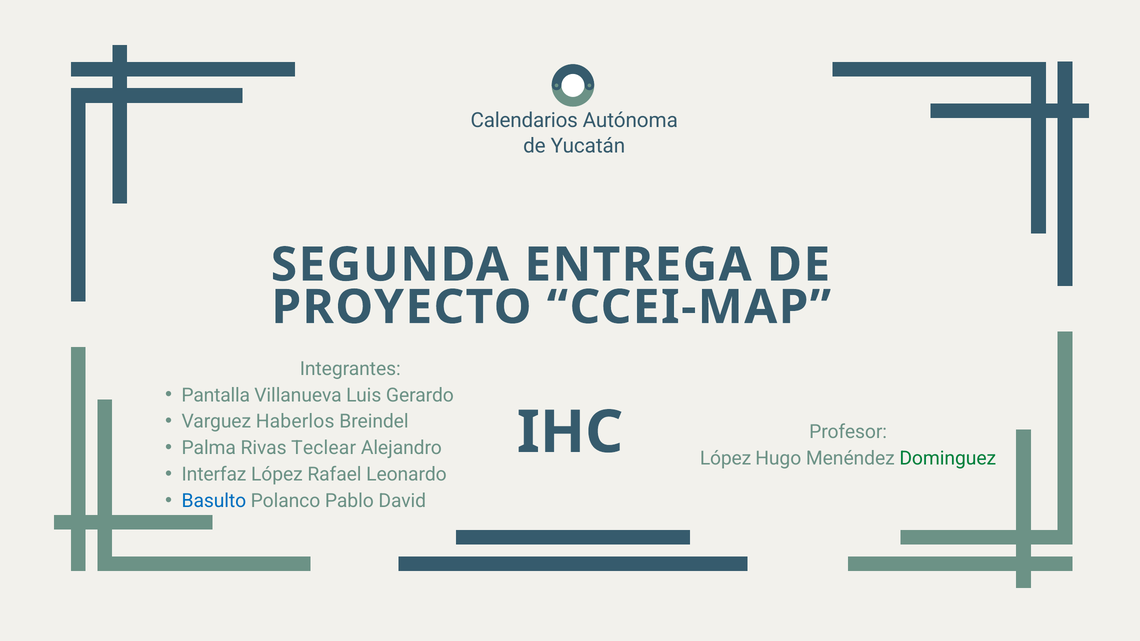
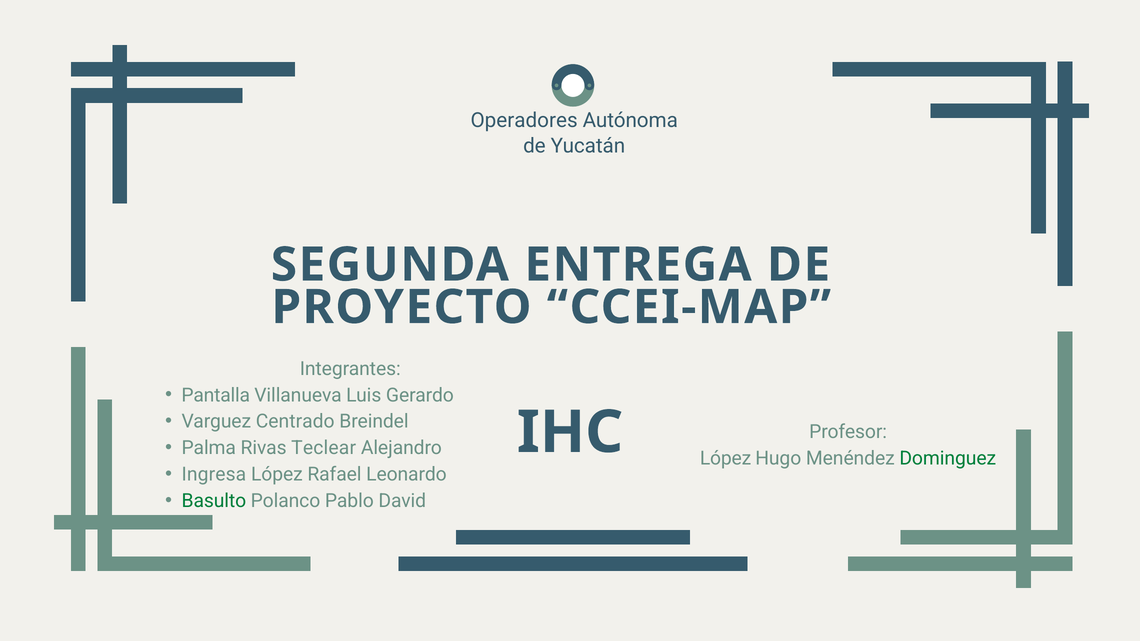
Calendarios: Calendarios -> Operadores
Haberlos: Haberlos -> Centrado
Interfaz: Interfaz -> Ingresa
Basulto colour: blue -> green
